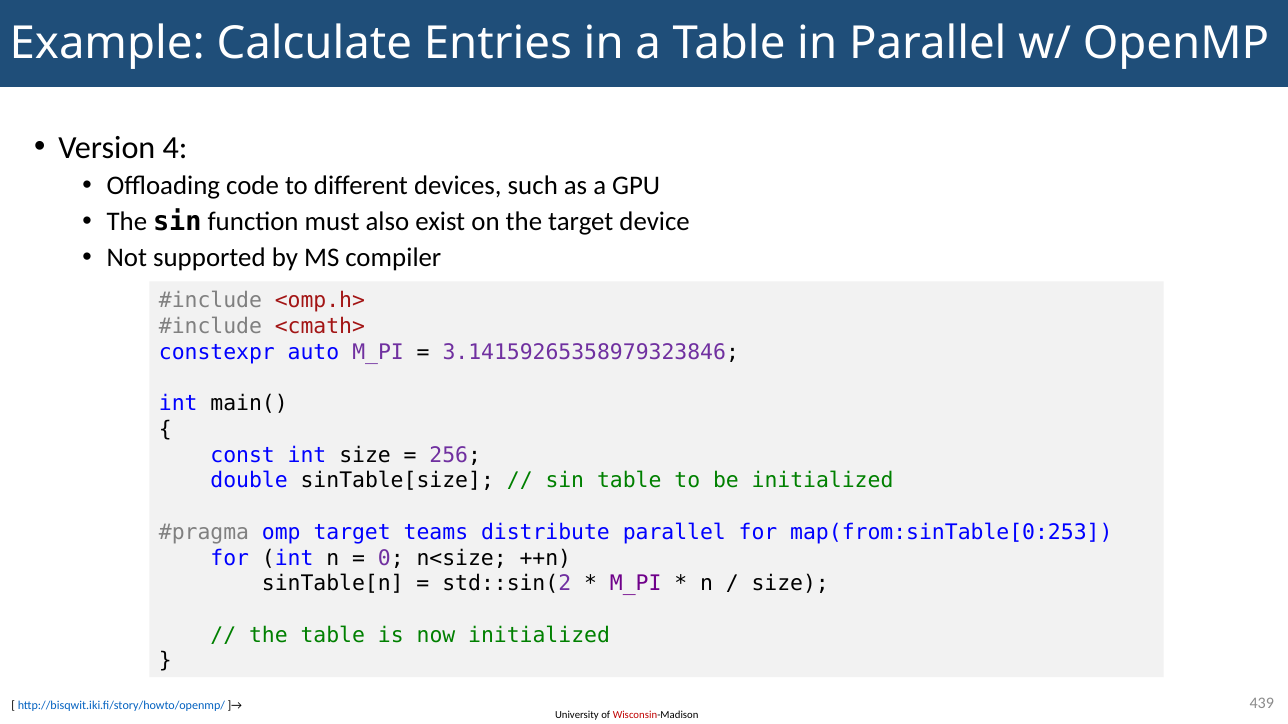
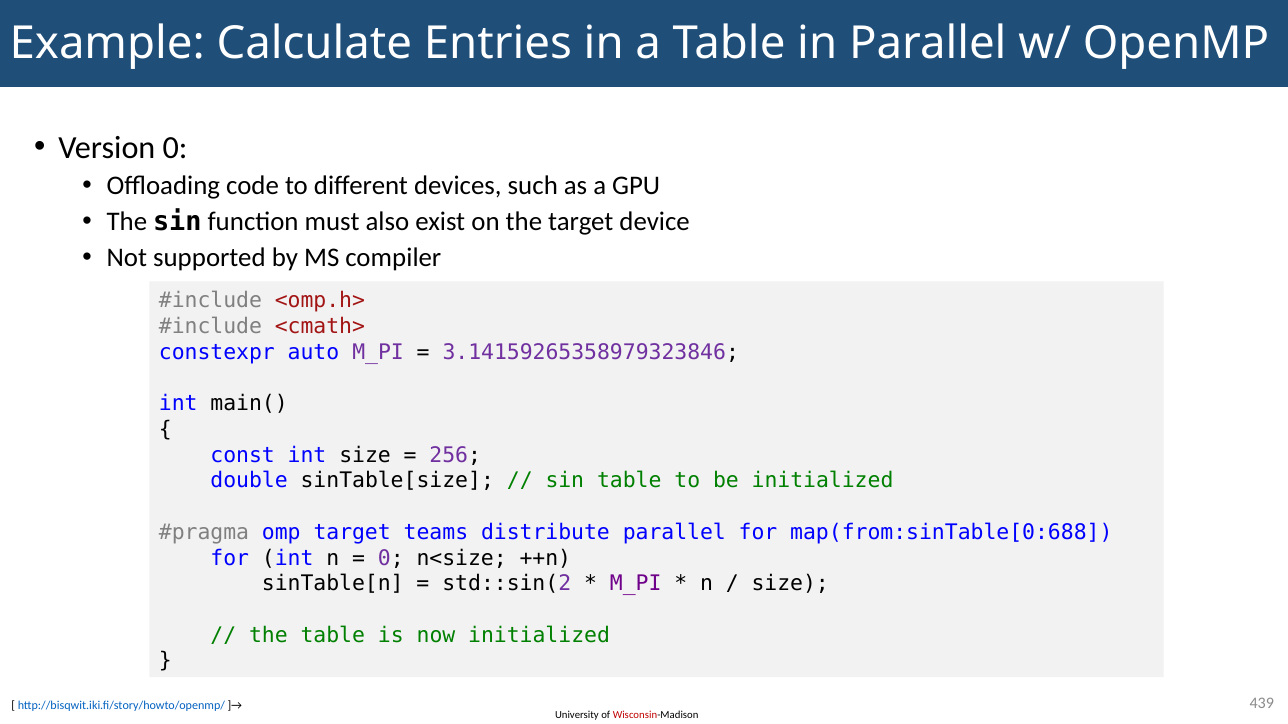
Version 4: 4 -> 0
map(from:sinTable[0:253: map(from:sinTable[0:253 -> map(from:sinTable[0:688
